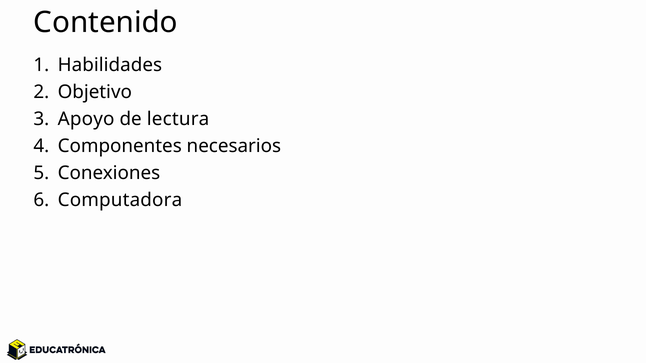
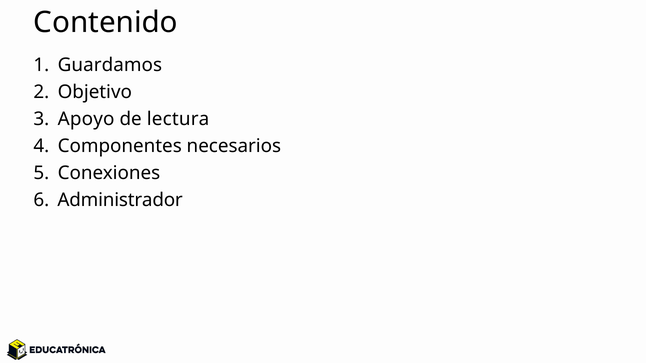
Habilidades: Habilidades -> Guardamos
Computadora: Computadora -> Administrador
